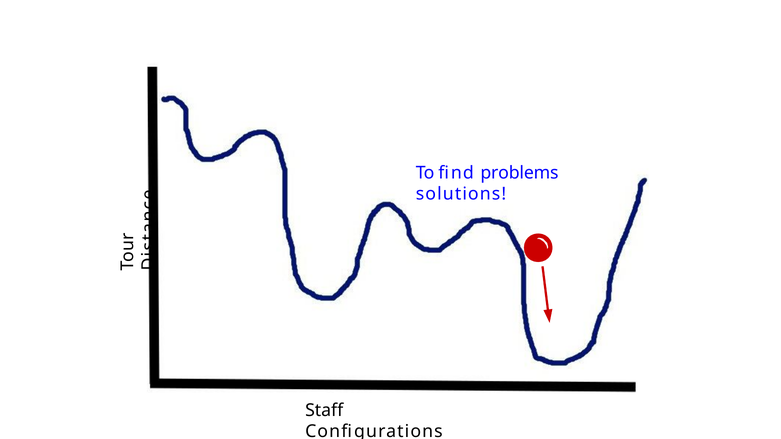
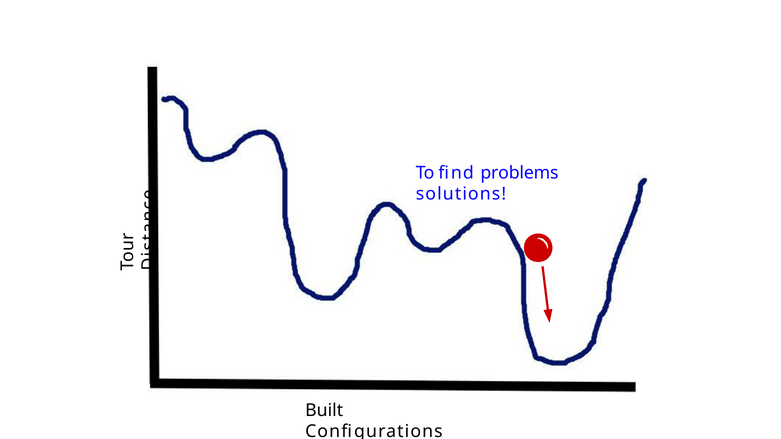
Staff: Staff -> Built
